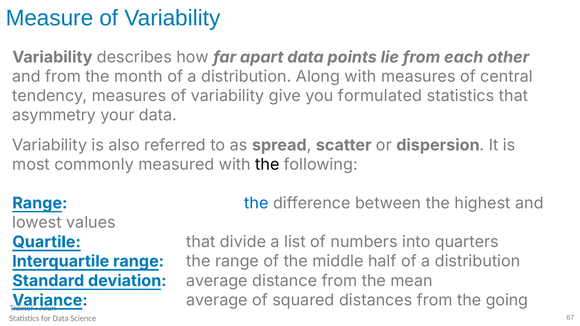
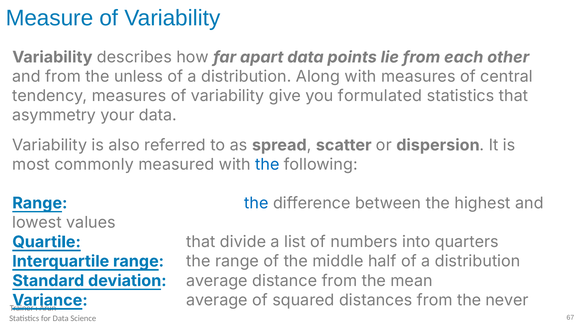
month: month -> unless
the at (267, 165) colour: black -> blue
going: going -> never
